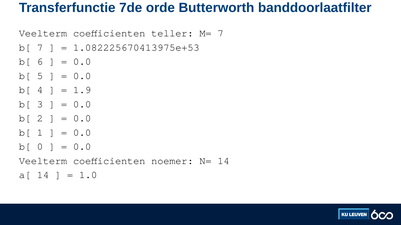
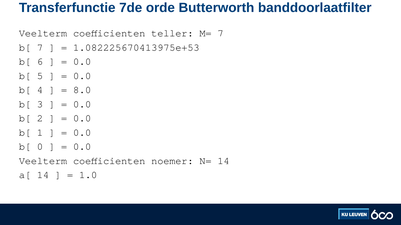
1.9: 1.9 -> 8.0
